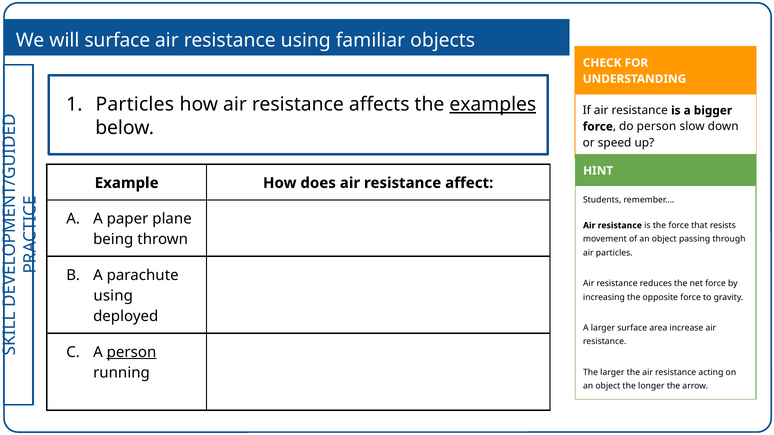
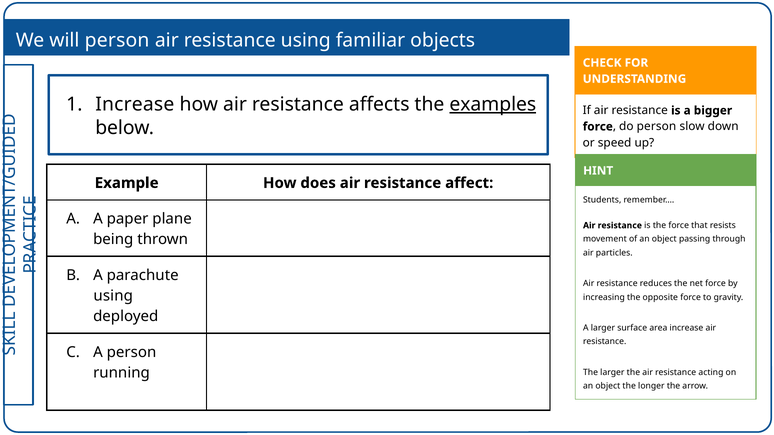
will surface: surface -> person
Particles at (135, 105): Particles -> Increase
person at (132, 353) underline: present -> none
